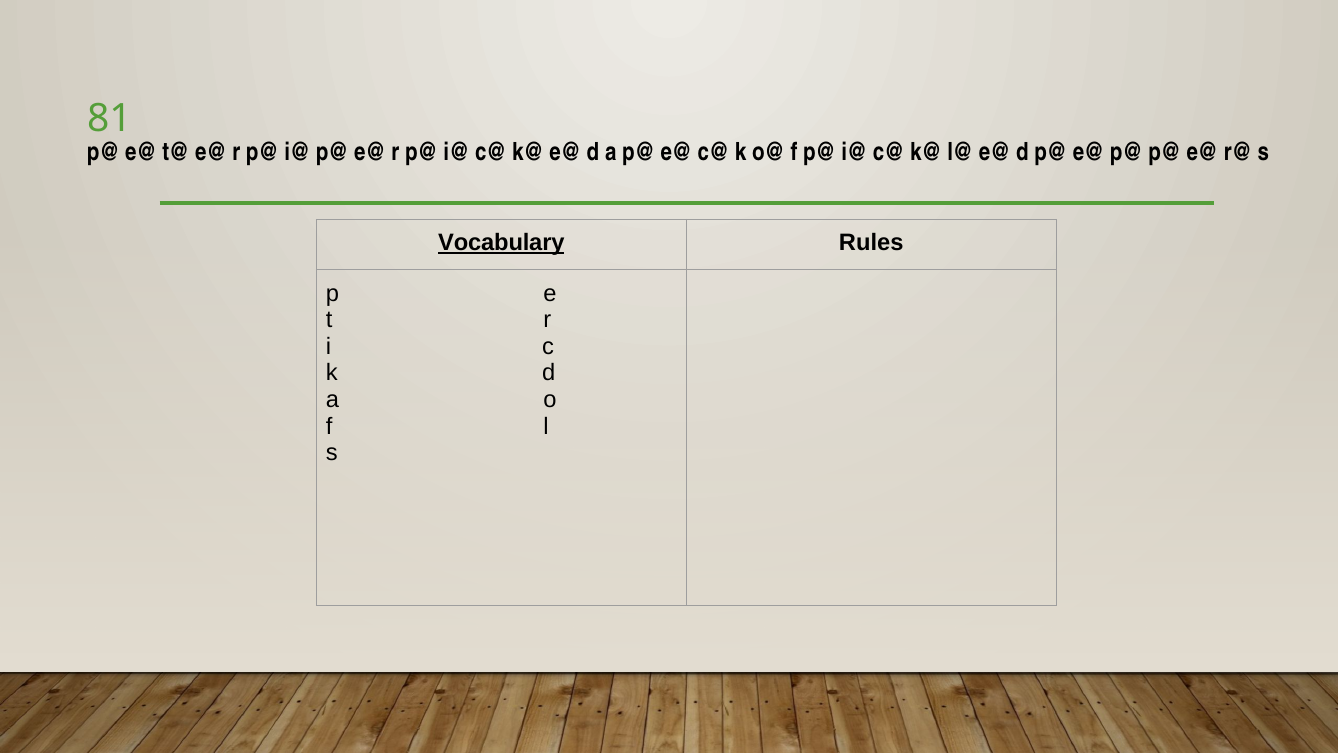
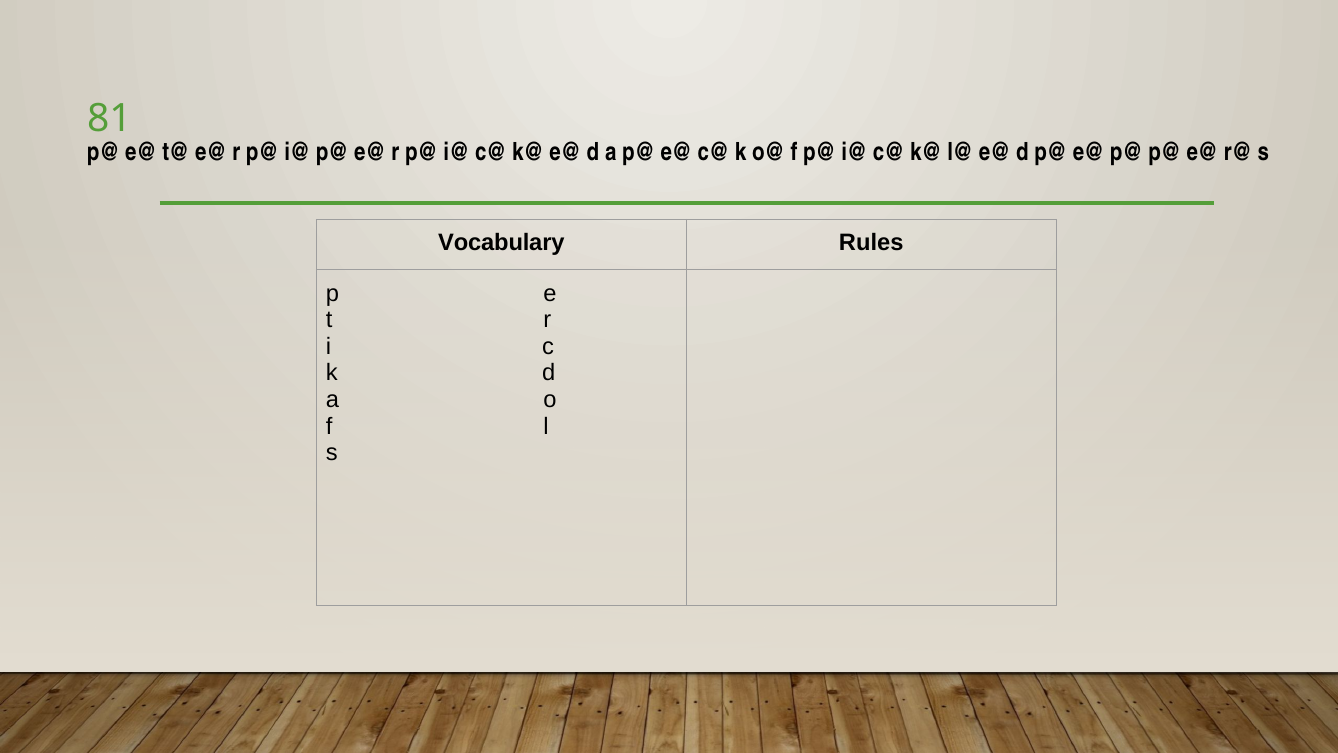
Vocabulary underline: present -> none
